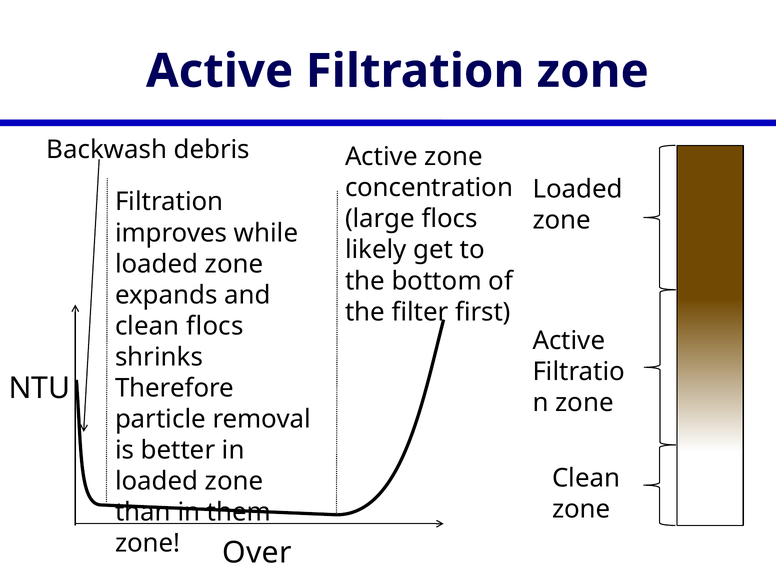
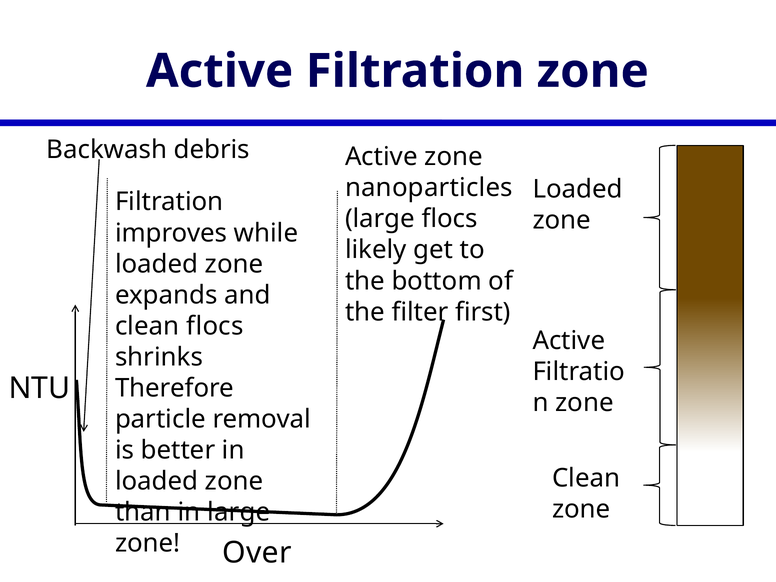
concentration: concentration -> nanoparticles
in them: them -> large
